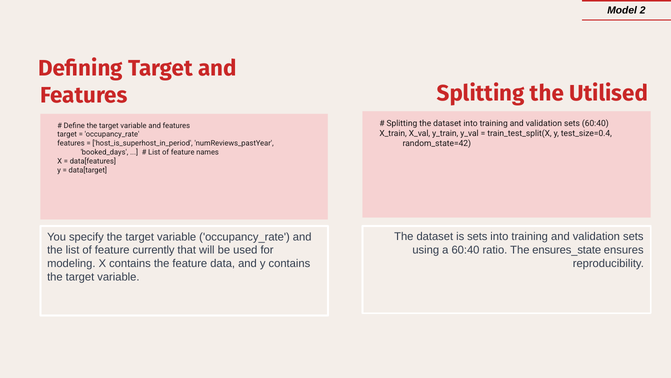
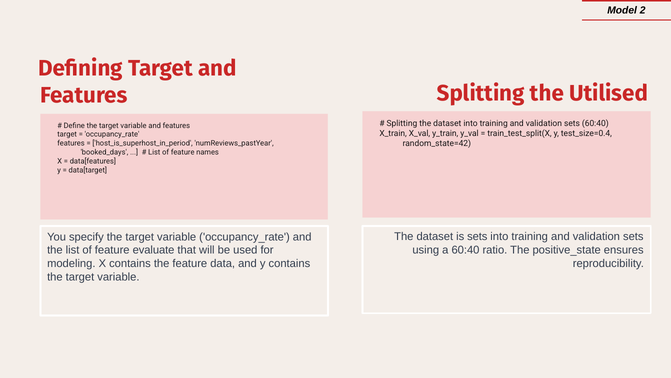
currently: currently -> evaluate
ensures_state: ensures_state -> positive_state
